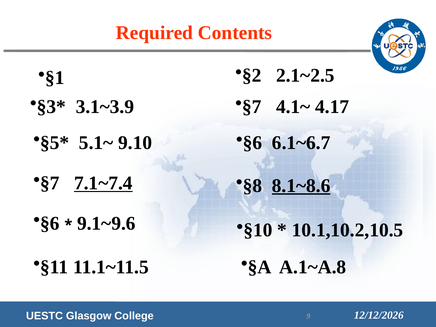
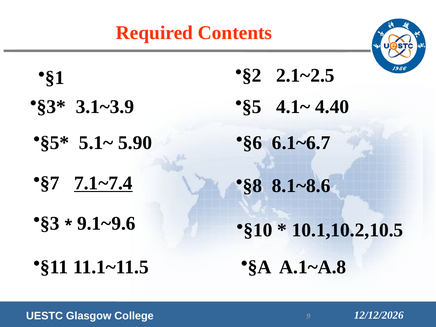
§7 at (252, 107): §7 -> §5
4.17: 4.17 -> 4.40
9.10: 9.10 -> 5.90
8.1~8.6 underline: present -> none
§6 at (50, 223): §6 -> §3
